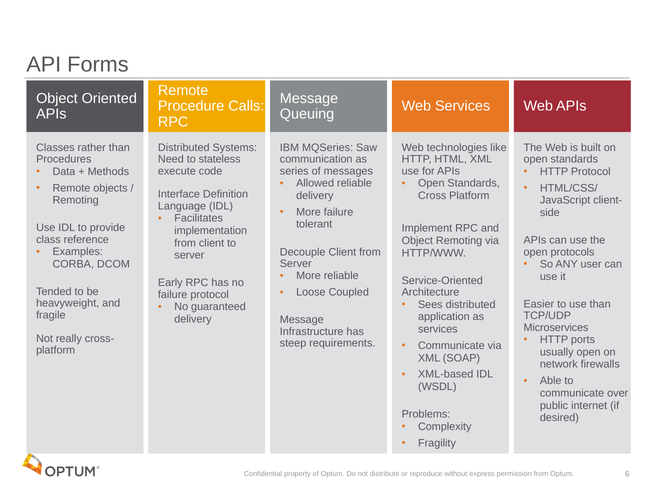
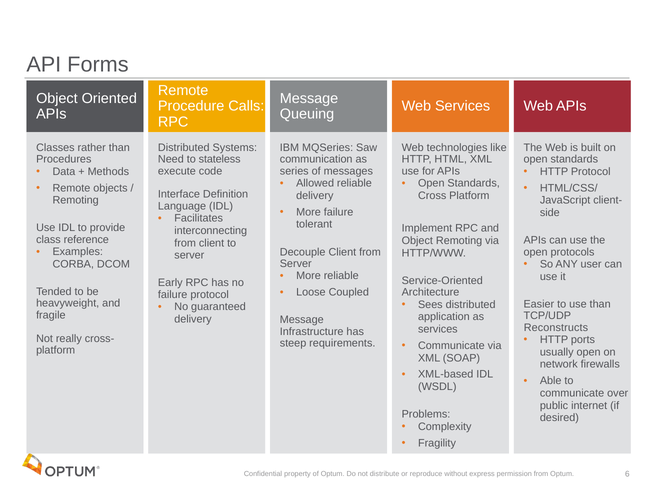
implementation: implementation -> interconnecting
Microservices: Microservices -> Reconstructs
